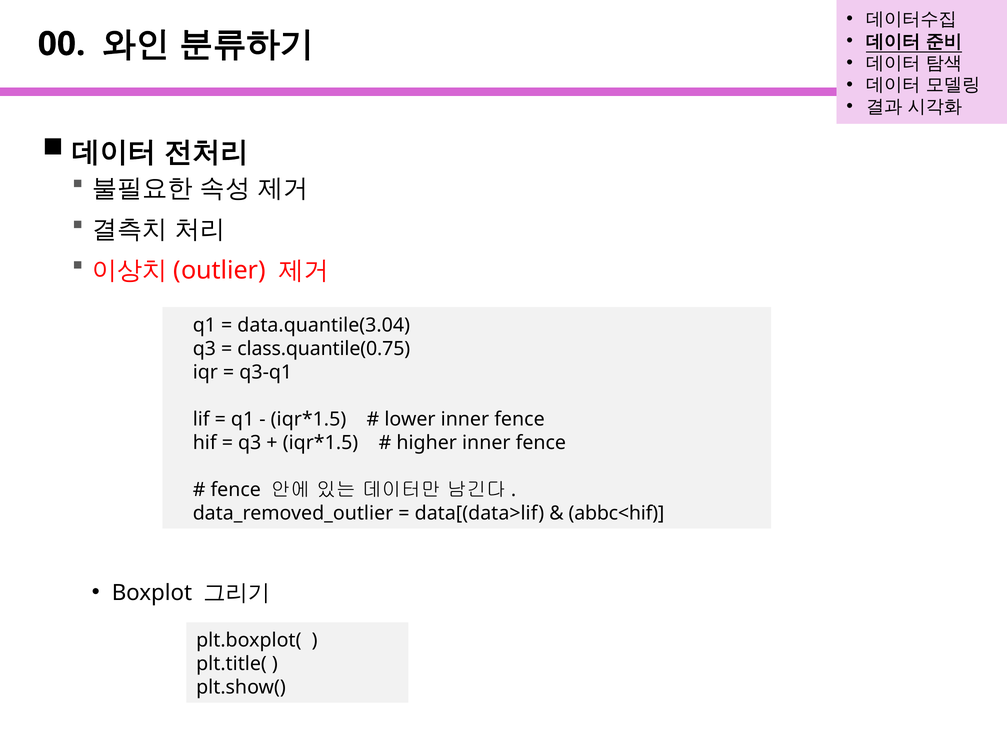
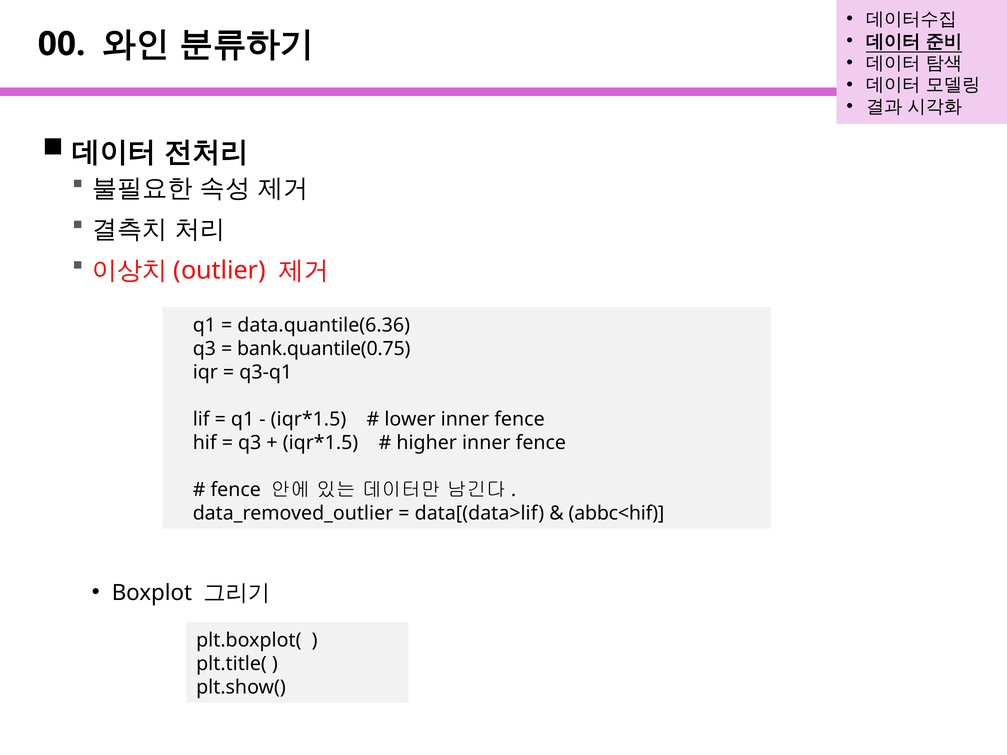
data.quantile(3.04: data.quantile(3.04 -> data.quantile(6.36
class.quantile(0.75: class.quantile(0.75 -> bank.quantile(0.75
